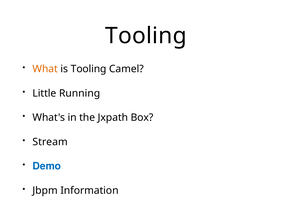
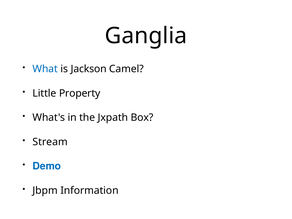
Tooling at (146, 36): Tooling -> Ganglia
What colour: orange -> blue
is Tooling: Tooling -> Jackson
Running: Running -> Property
